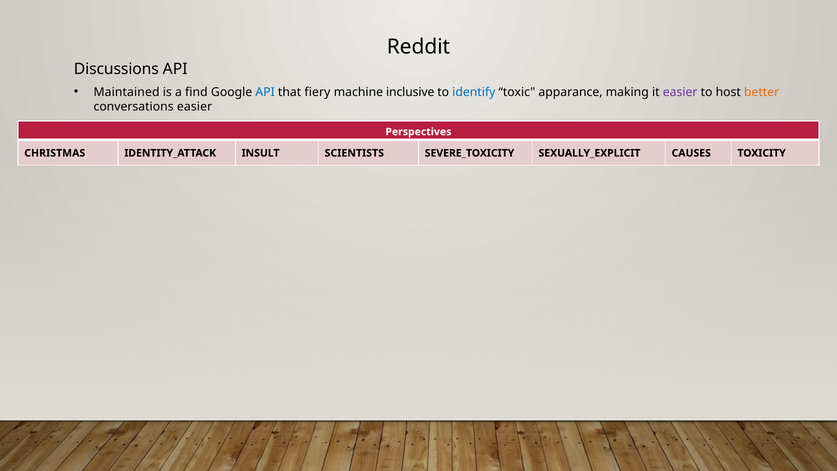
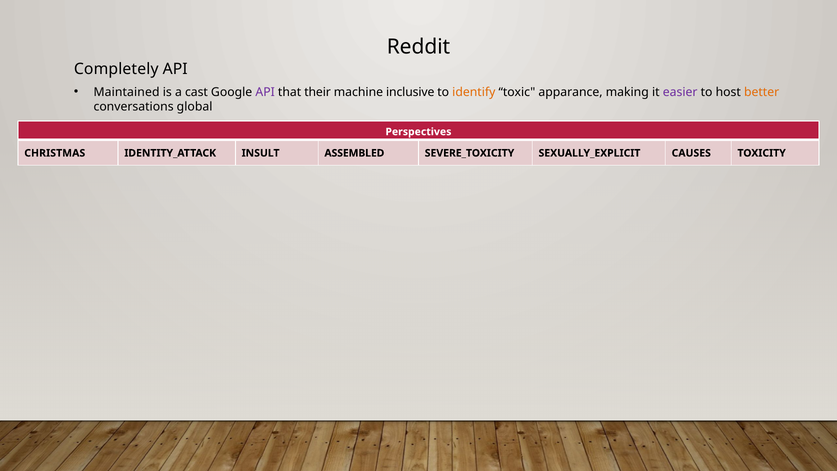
Discussions: Discussions -> Completely
find: find -> cast
API at (265, 92) colour: blue -> purple
fiery: fiery -> their
identify colour: blue -> orange
conversations easier: easier -> global
SCIENTISTS: SCIENTISTS -> ASSEMBLED
